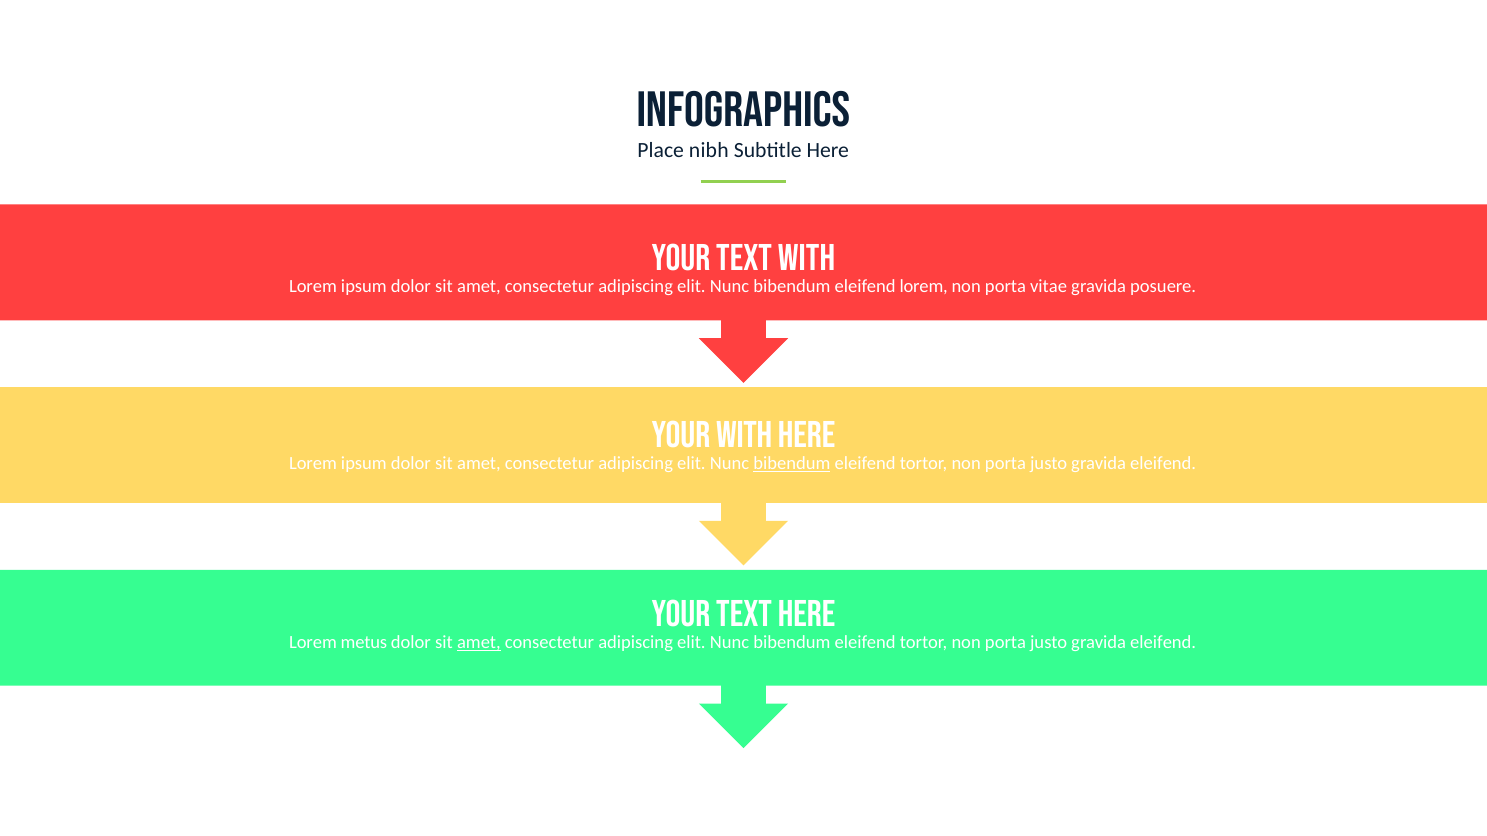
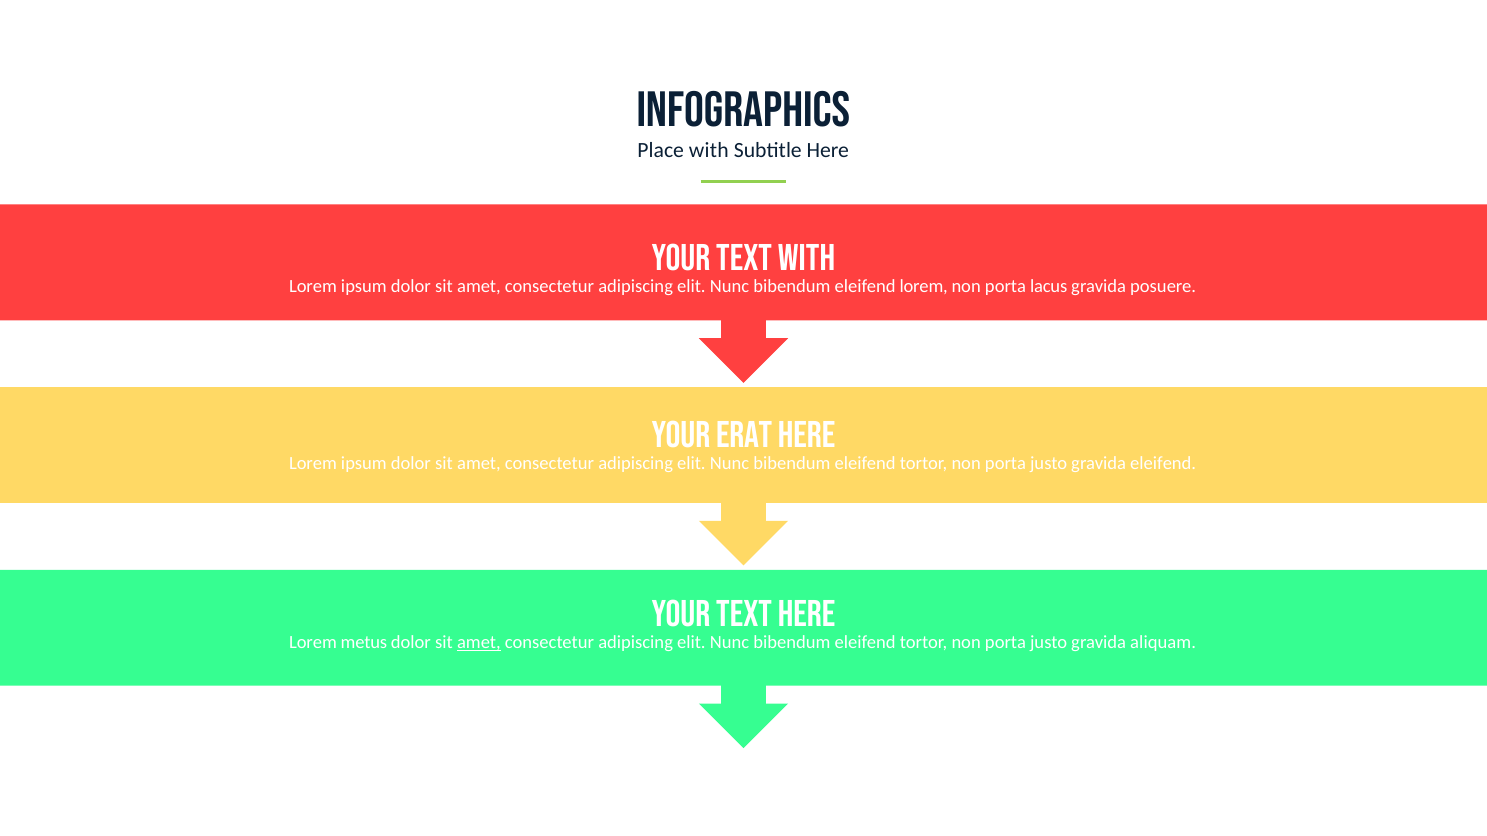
Place nibh: nibh -> with
vitae: vitae -> lacus
Your with: with -> erat
bibendum at (792, 464) underline: present -> none
eleifend at (1163, 643): eleifend -> aliquam
